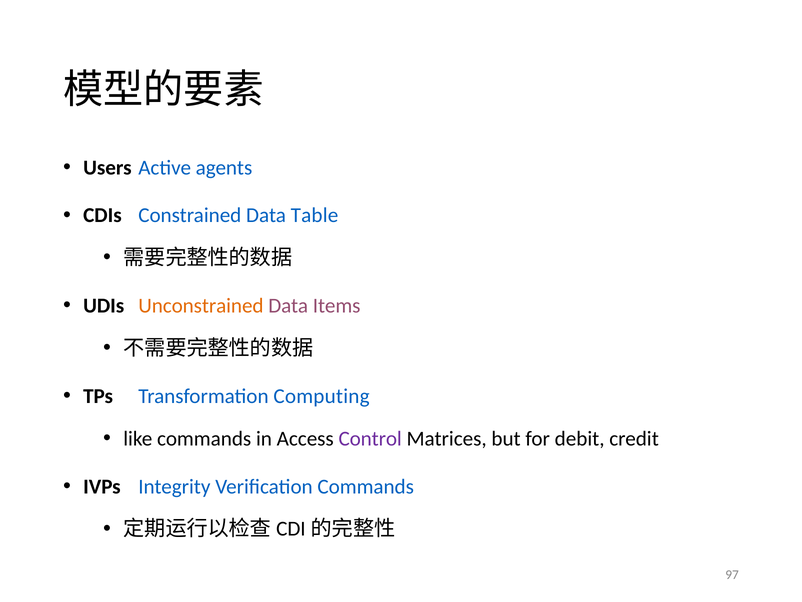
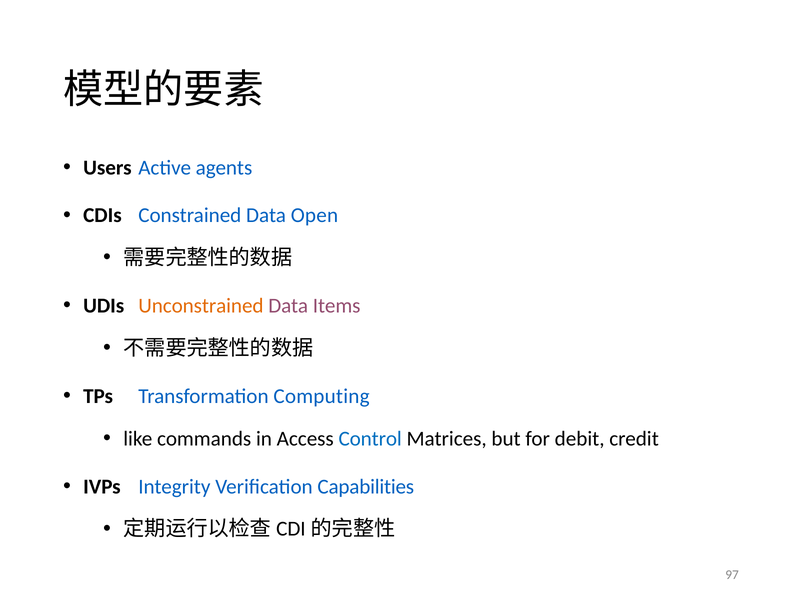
Table: Table -> Open
Control colour: purple -> blue
Verification Commands: Commands -> Capabilities
